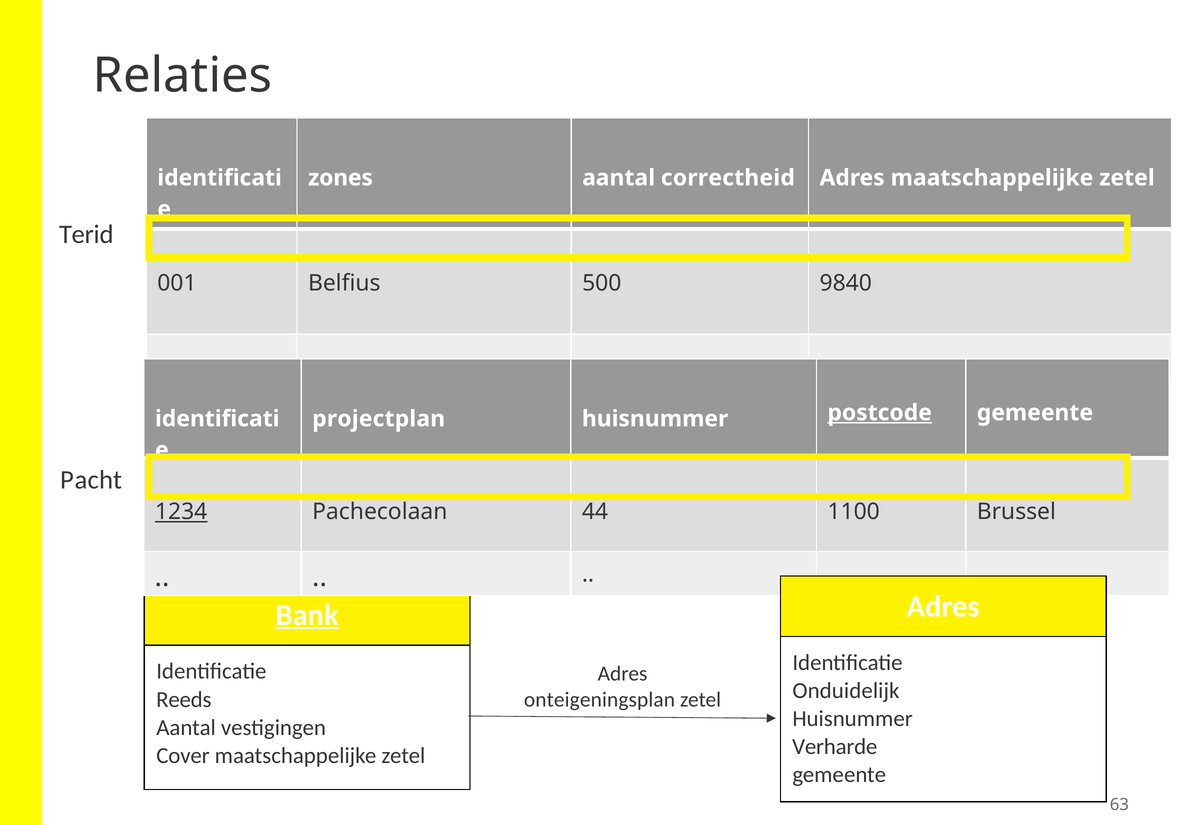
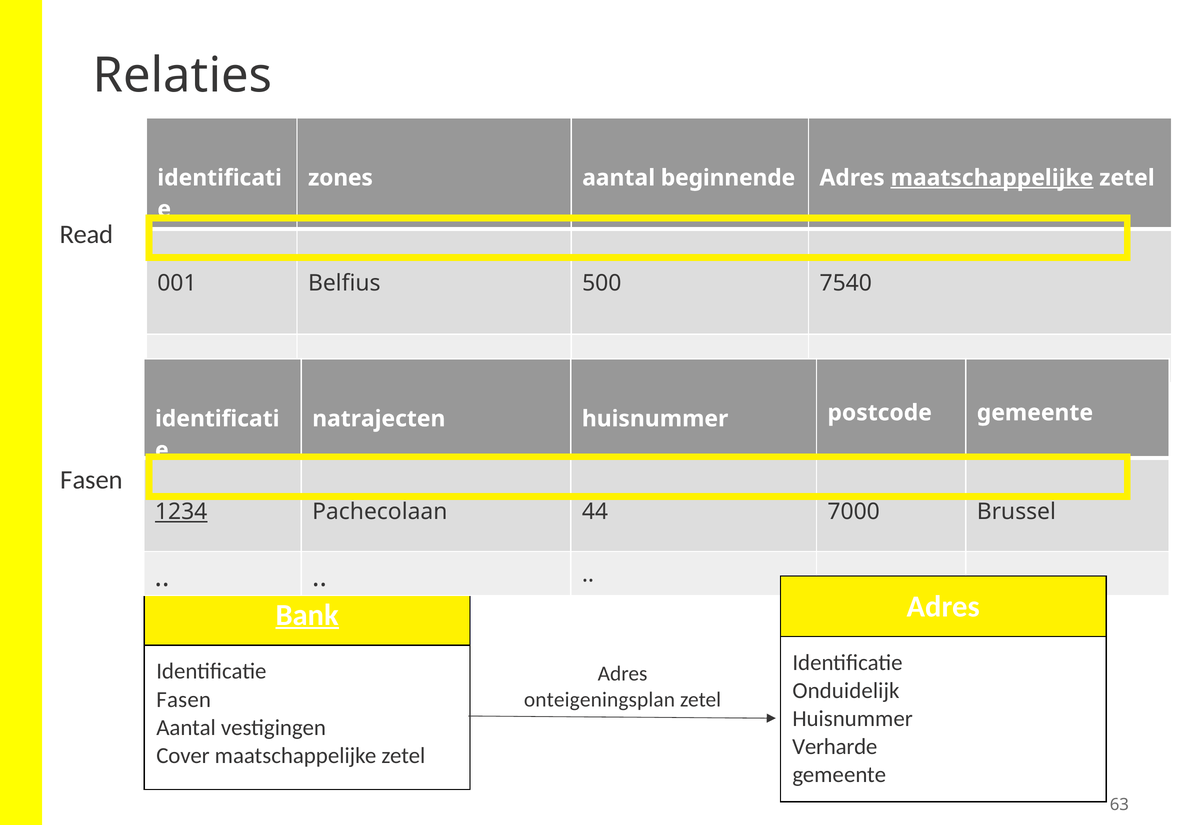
correctheid: correctheid -> beginnende
maatschappelijke at (992, 178) underline: none -> present
Terid: Terid -> Read
9840: 9840 -> 7540
projectplan: projectplan -> natrajecten
postcode underline: present -> none
Pacht at (91, 480): Pacht -> Fasen
1100: 1100 -> 7000
Reeds at (184, 700): Reeds -> Fasen
